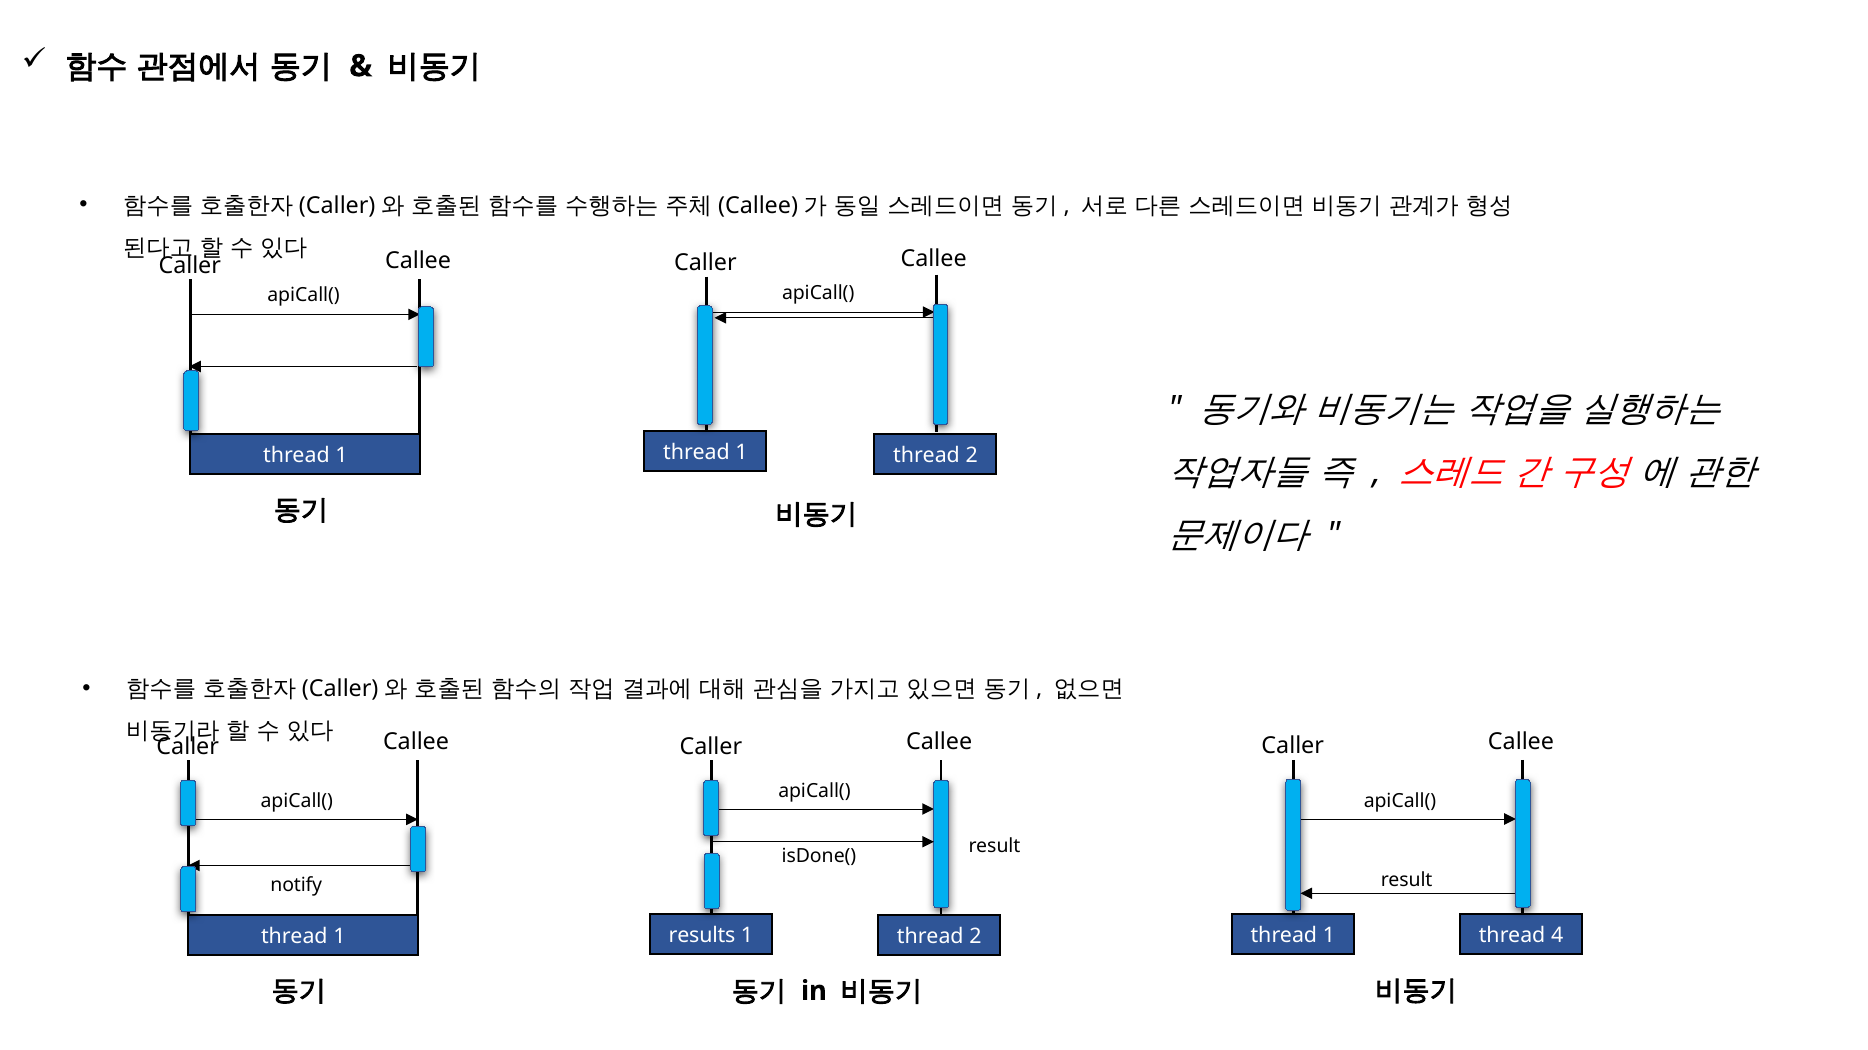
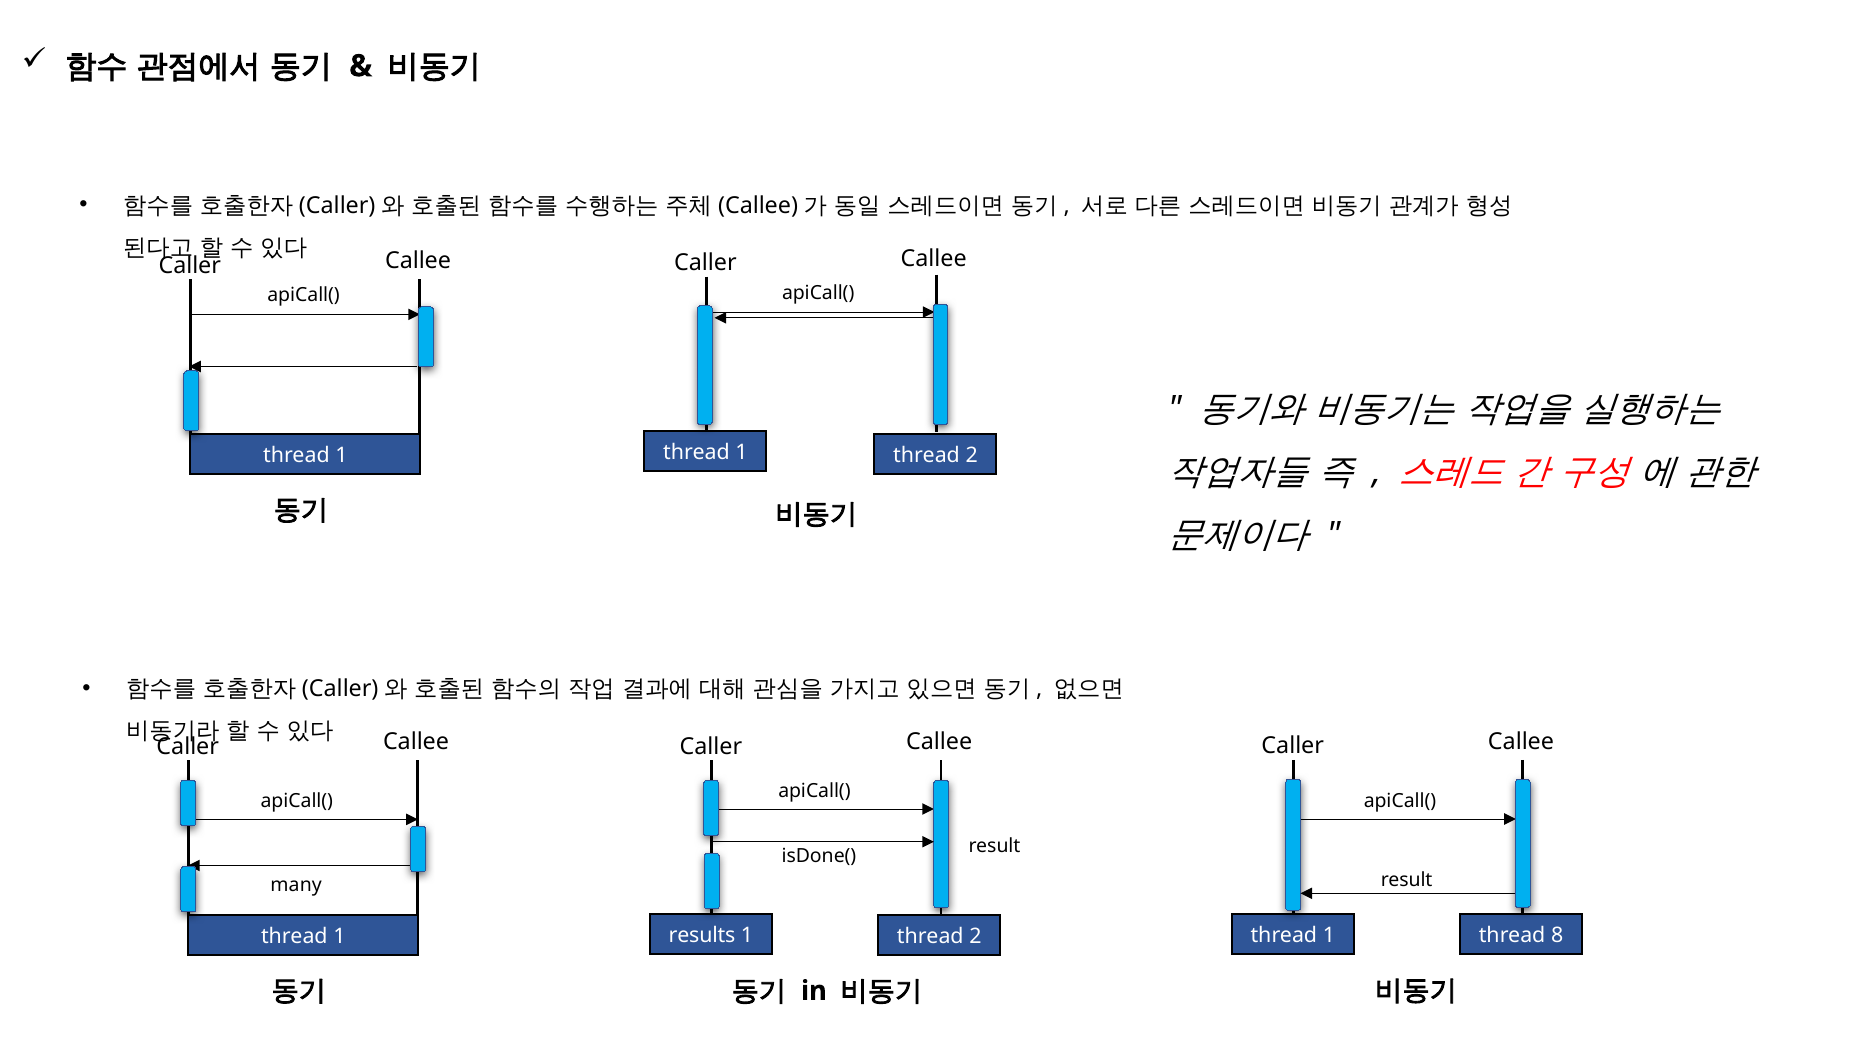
notify: notify -> many
4: 4 -> 8
